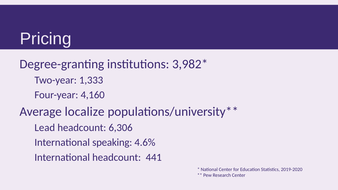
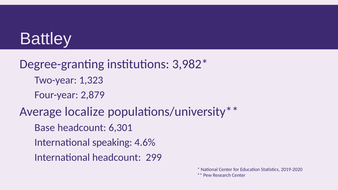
Pricing: Pricing -> Battley
1,333: 1,333 -> 1,323
4,160: 4,160 -> 2,879
Lead: Lead -> Base
6,306: 6,306 -> 6,301
441: 441 -> 299
